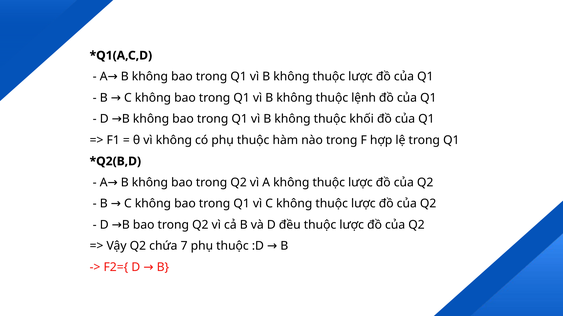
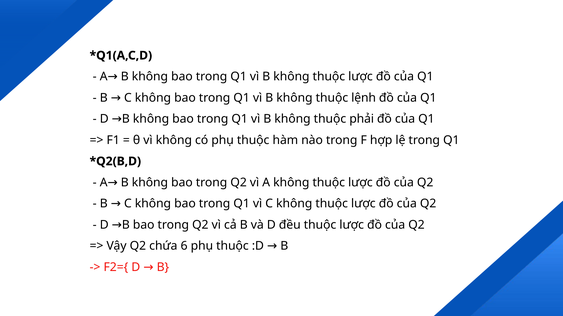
khối: khối -> phải
7: 7 -> 6
